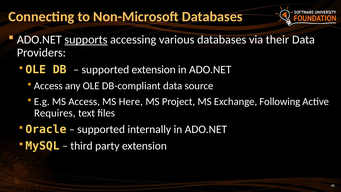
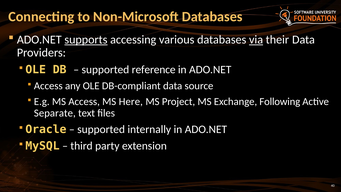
via underline: none -> present
supported extension: extension -> reference
Requires: Requires -> Separate
